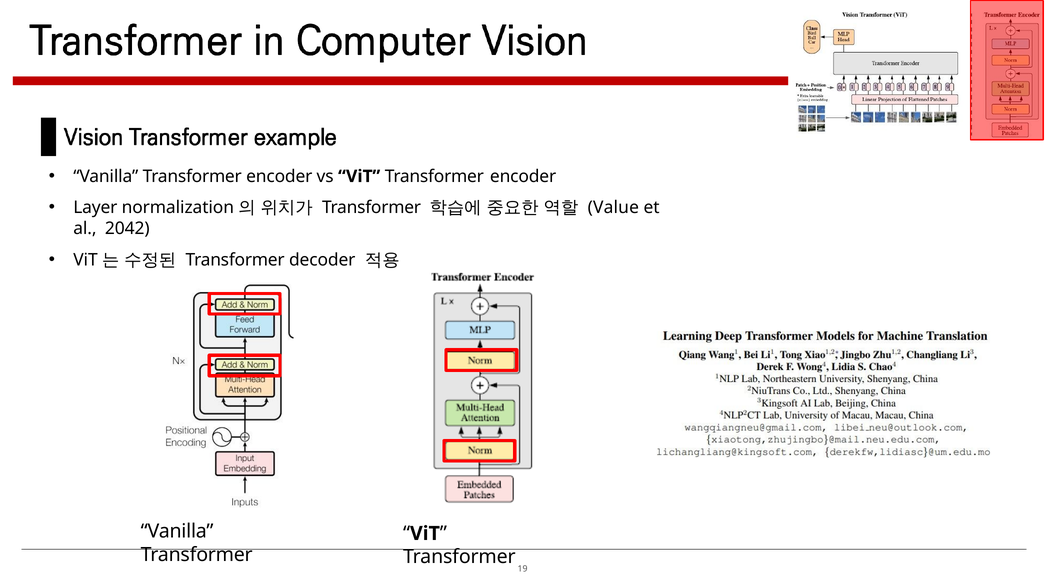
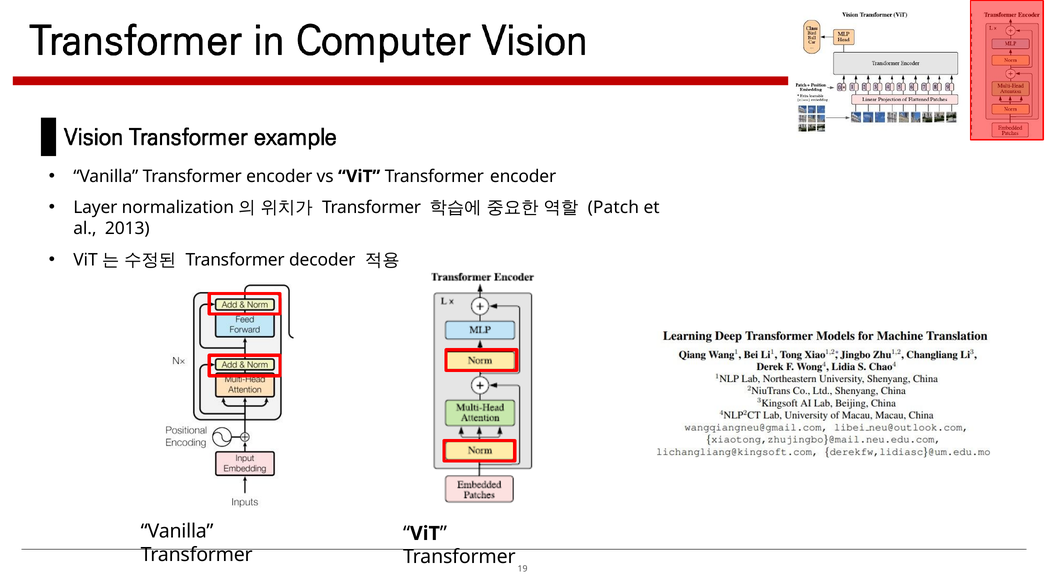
Value: Value -> Patch
2042: 2042 -> 2013
